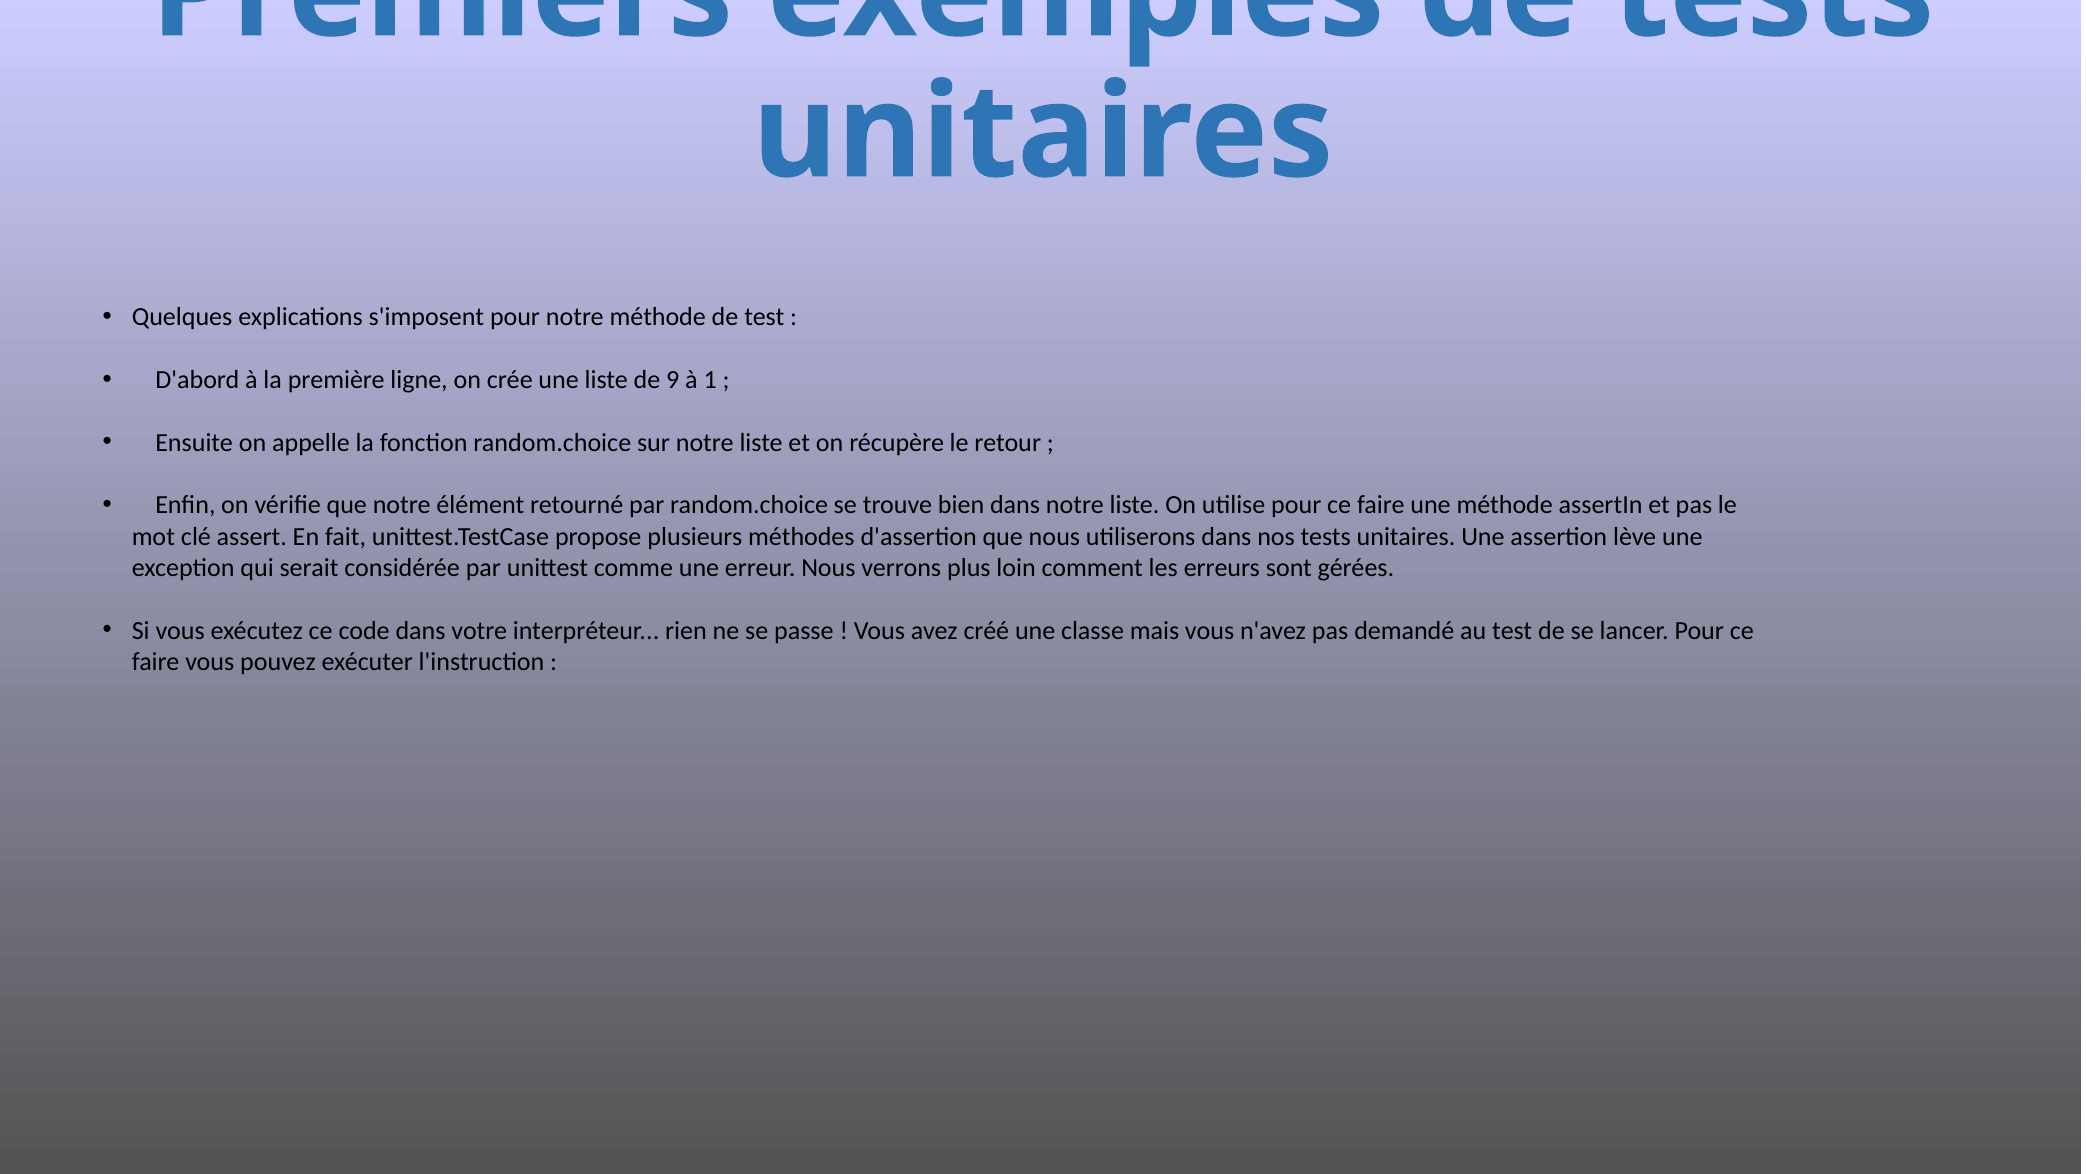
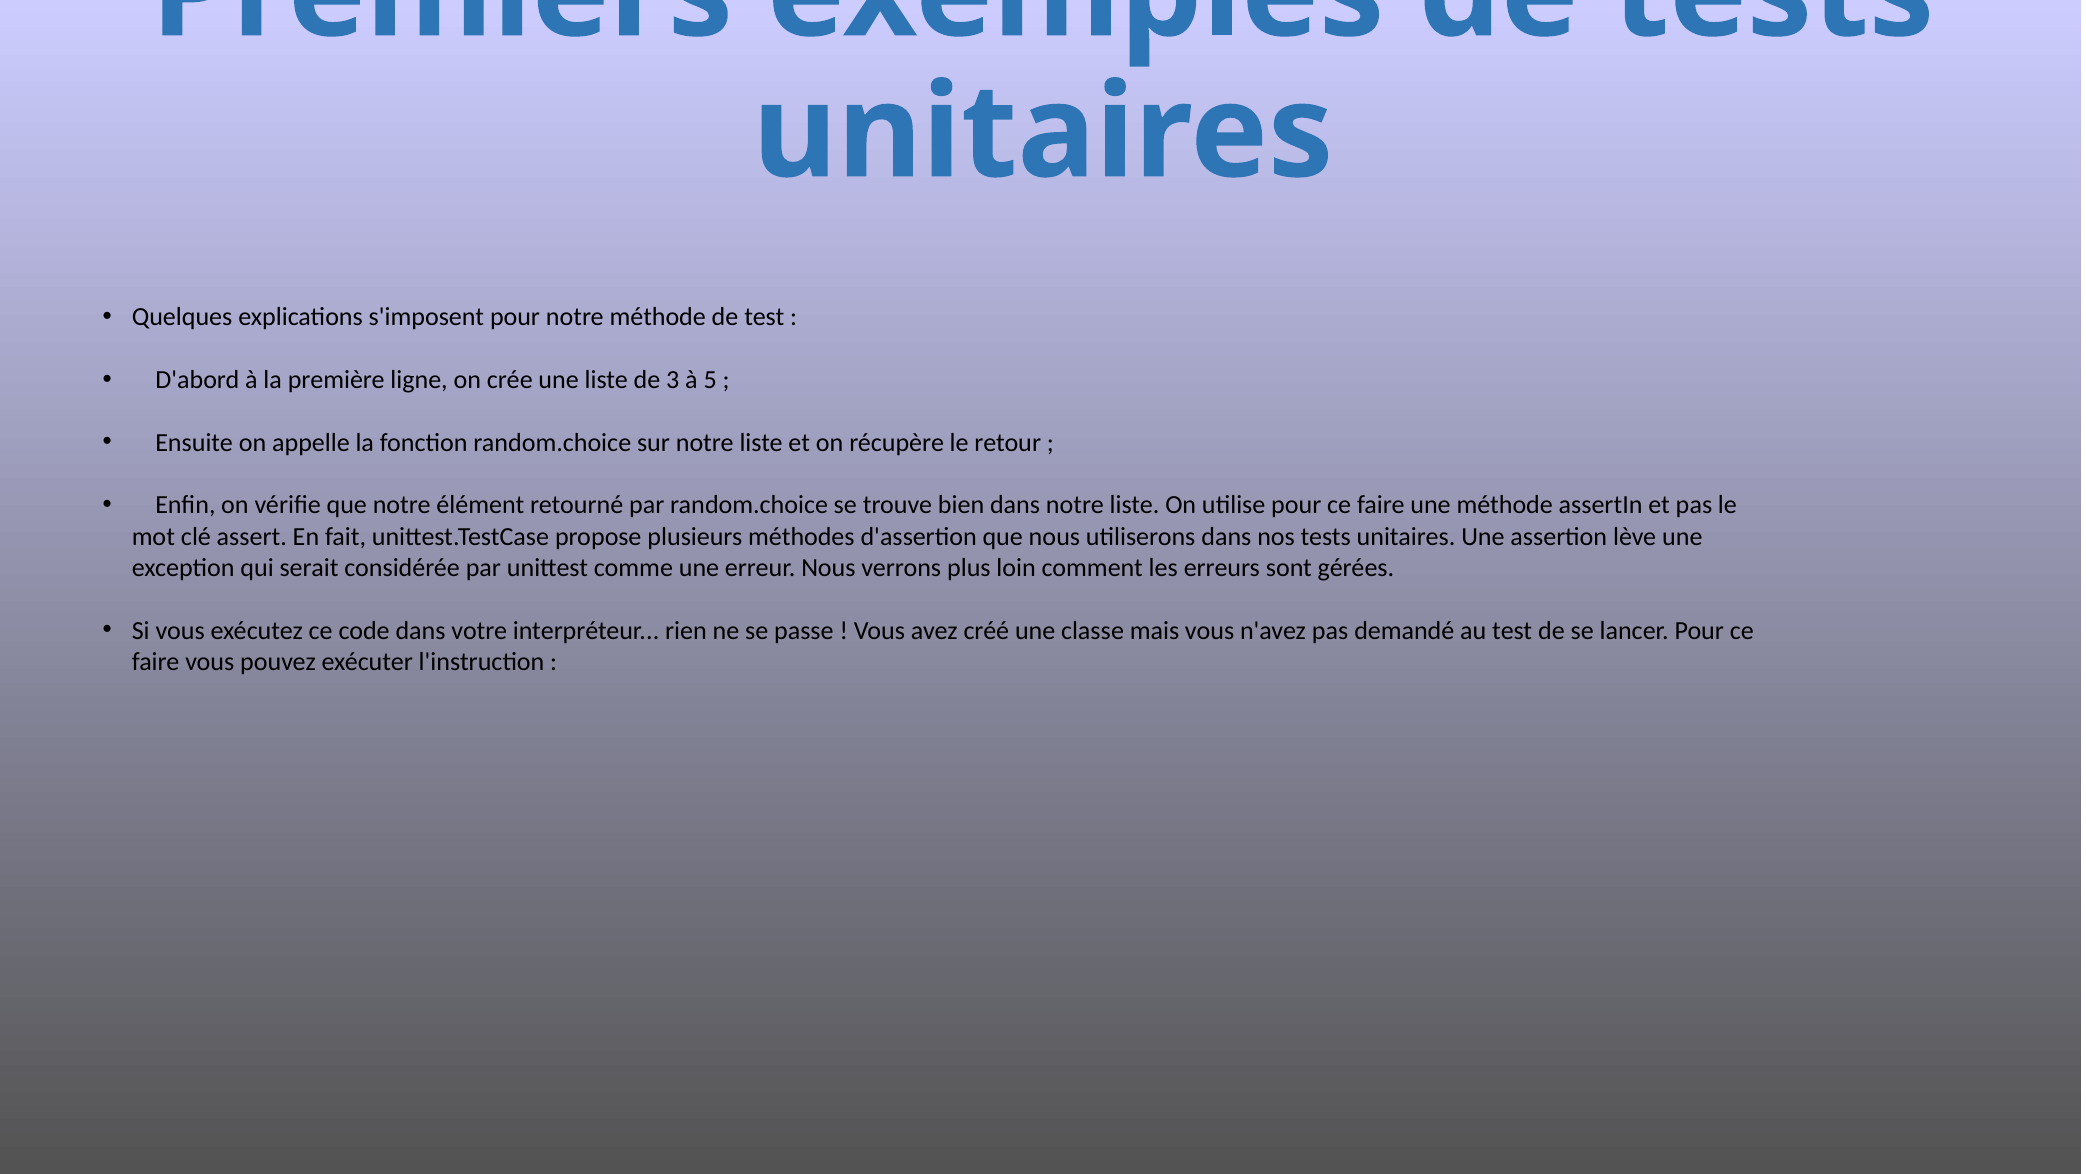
9: 9 -> 3
1: 1 -> 5
